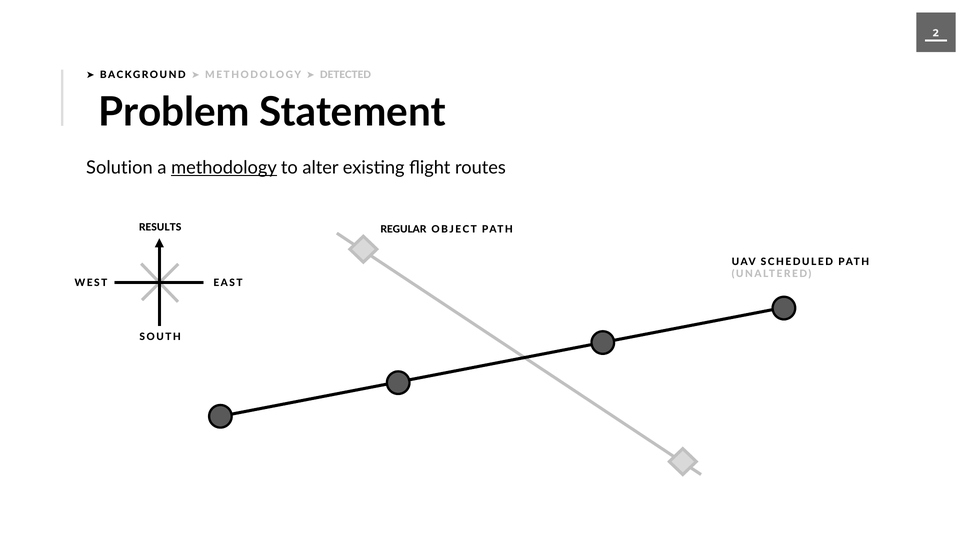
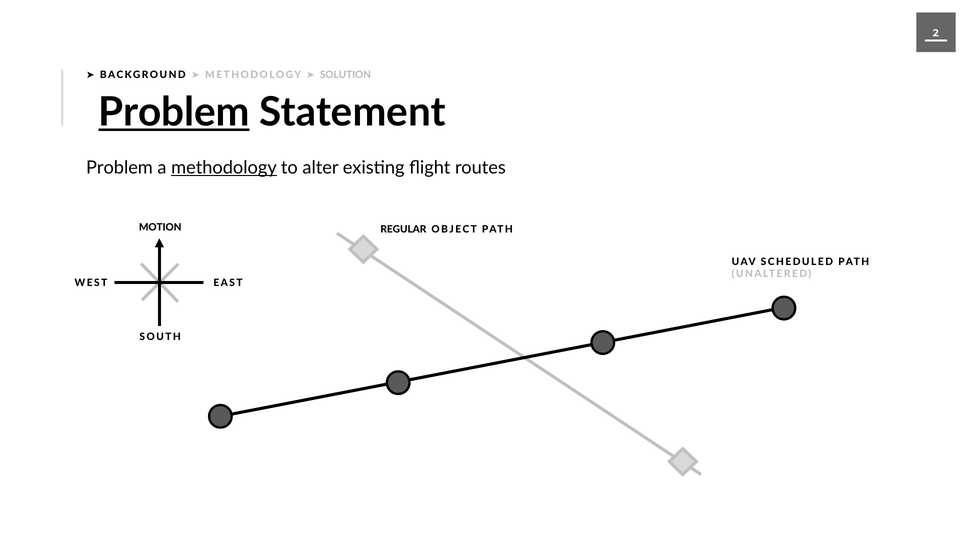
DETECTED: DETECTED -> SOLUTION
Problem at (174, 112) underline: none -> present
Solution at (119, 167): Solution -> Problem
RESULTS: RESULTS -> MOTION
